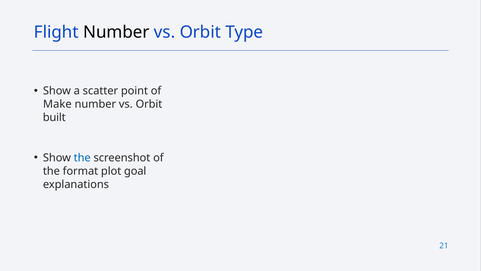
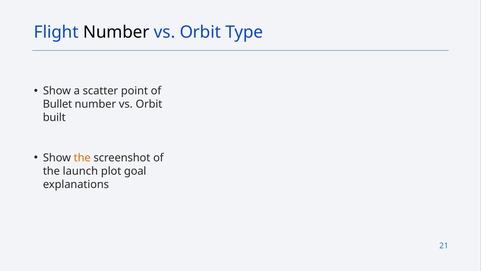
Make: Make -> Bullet
the at (82, 158) colour: blue -> orange
format: format -> launch
